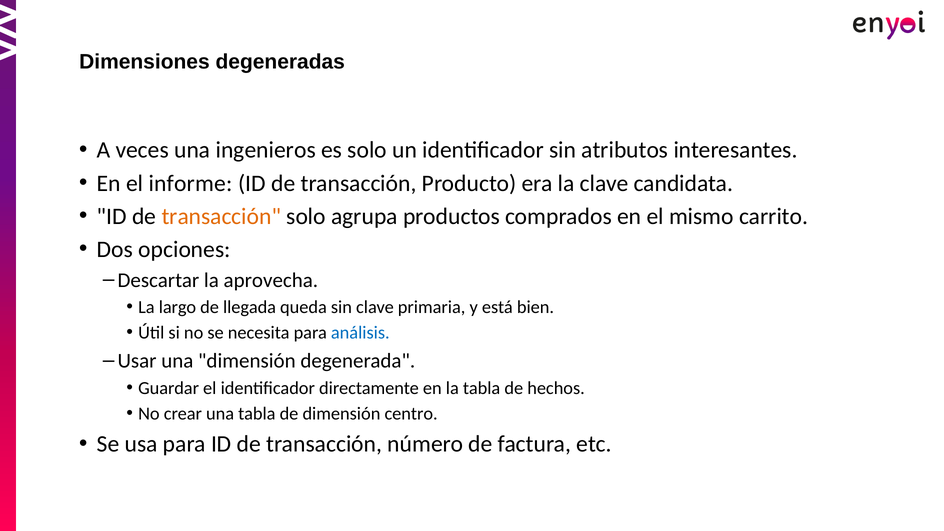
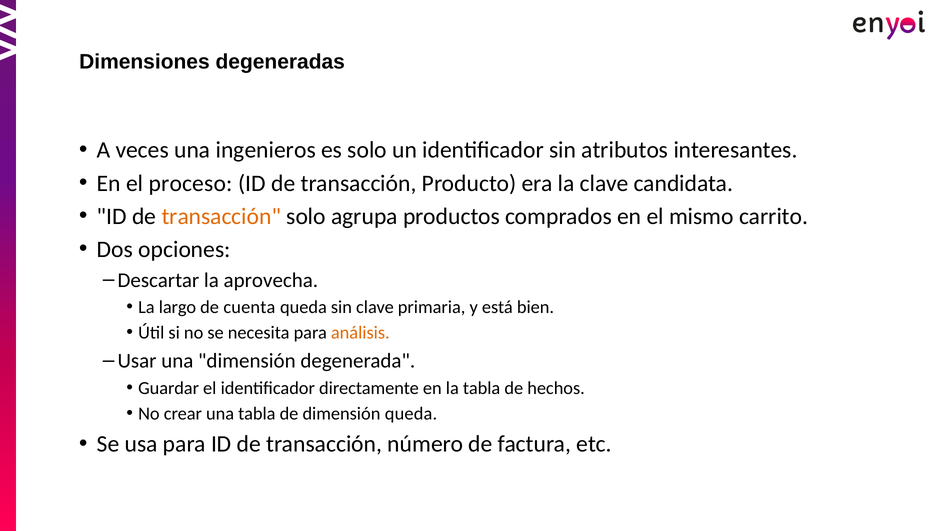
informe: informe -> proceso
llegada: llegada -> cuenta
análisis colour: blue -> orange
dimensión centro: centro -> queda
